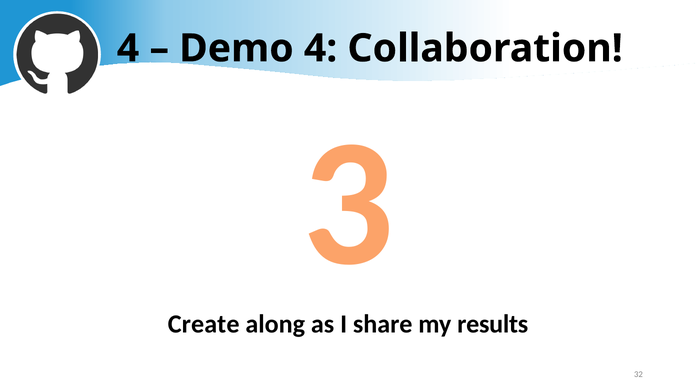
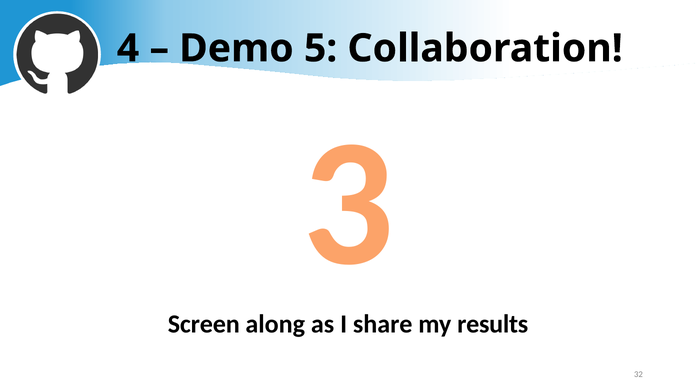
Demo 4: 4 -> 5
Create: Create -> Screen
